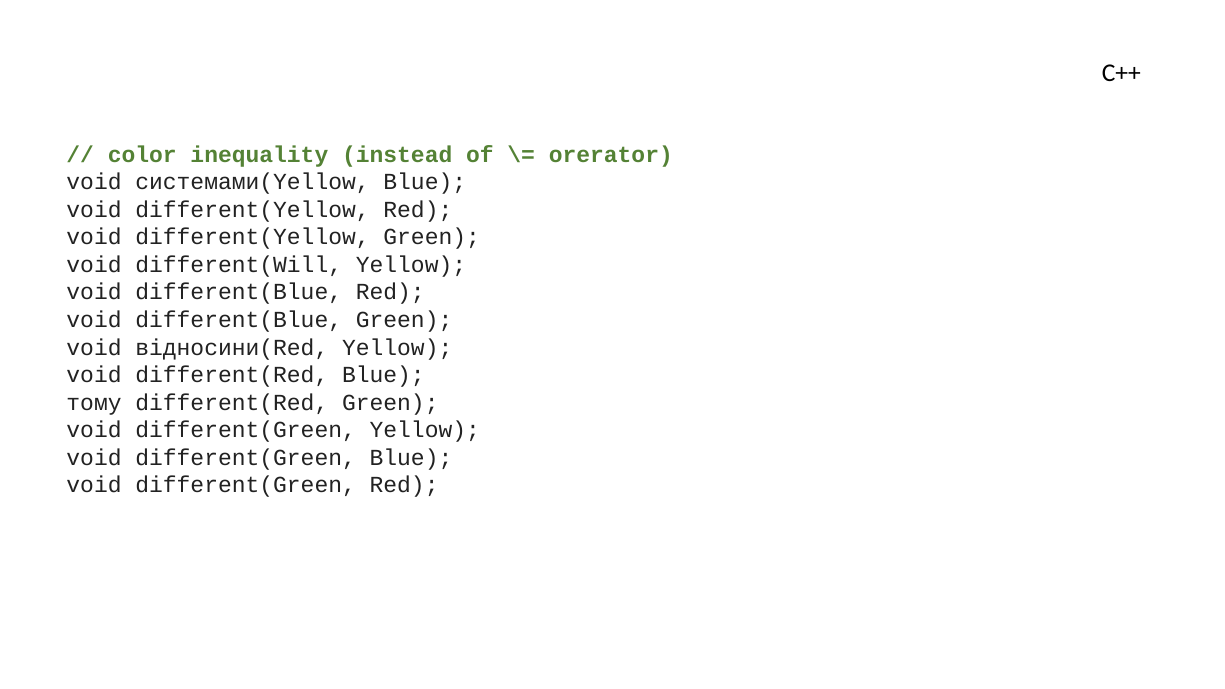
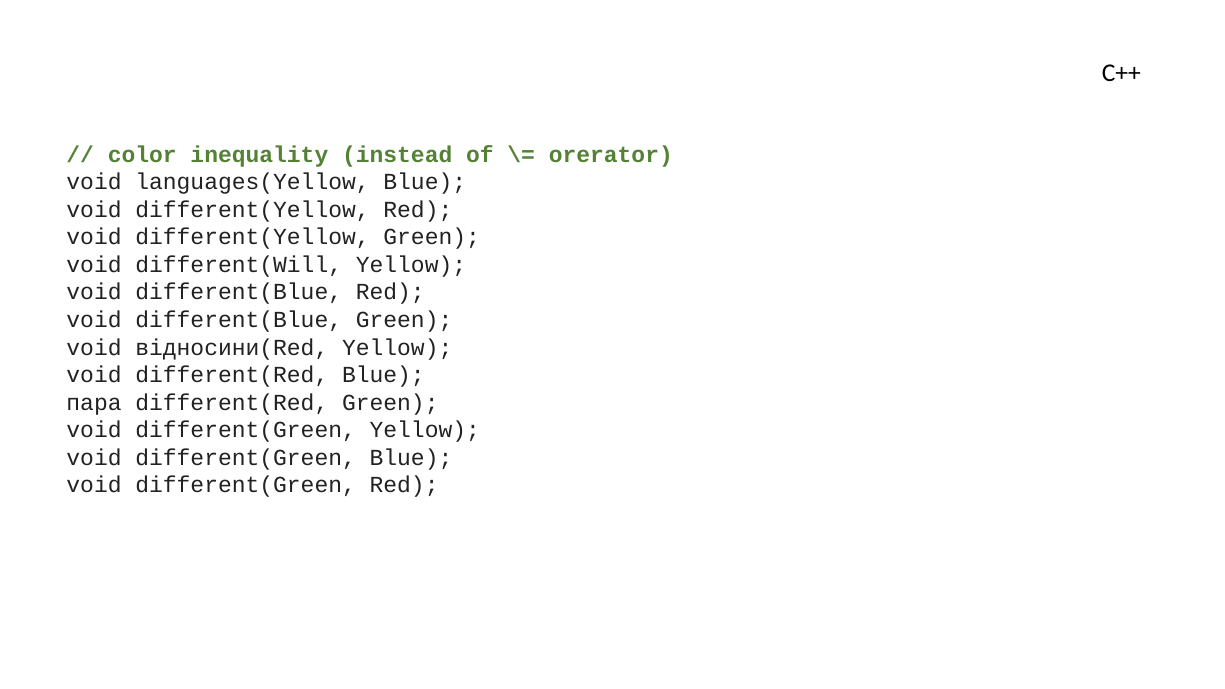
системами(Yellow: системами(Yellow -> languages(Yellow
тому: тому -> пара
